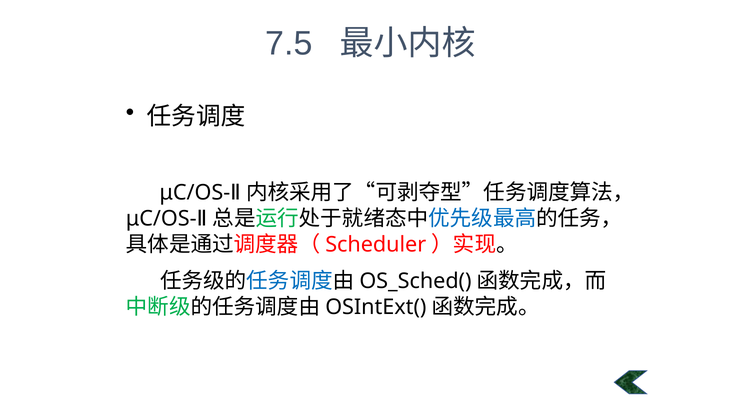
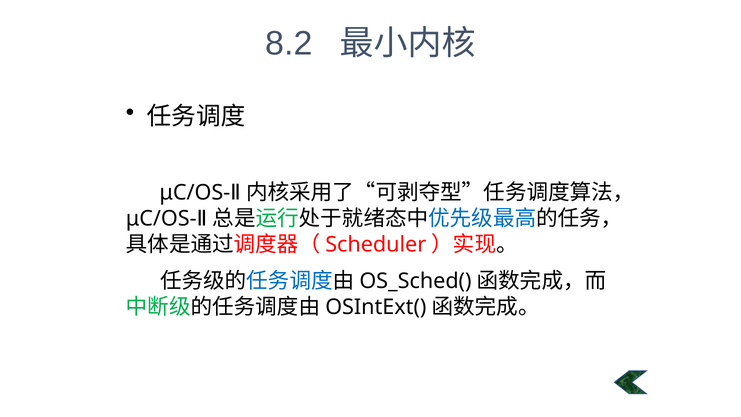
7.5: 7.5 -> 8.2
